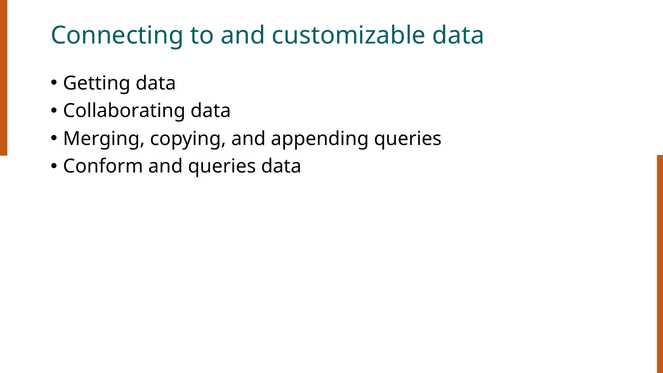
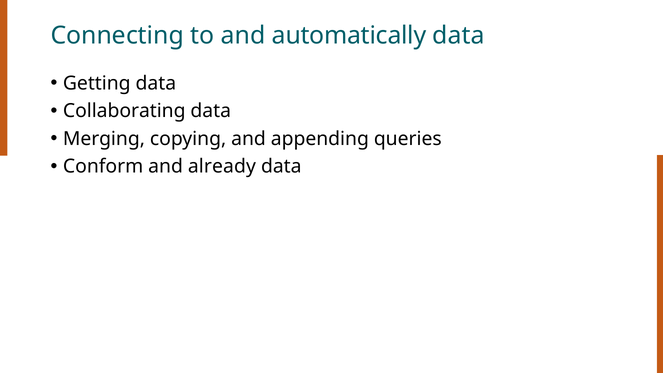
customizable: customizable -> automatically
and queries: queries -> already
